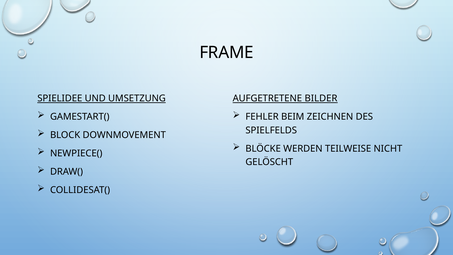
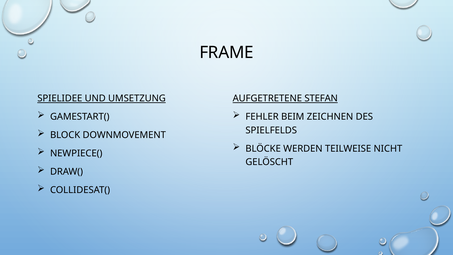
BILDER: BILDER -> STEFAN
